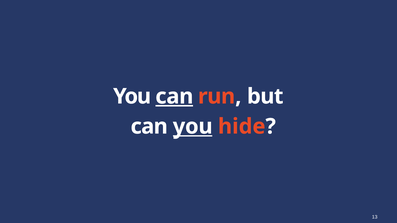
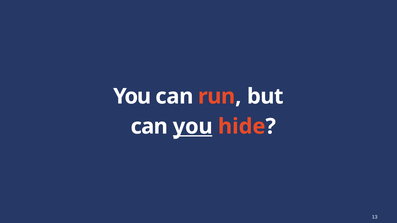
can at (174, 97) underline: present -> none
